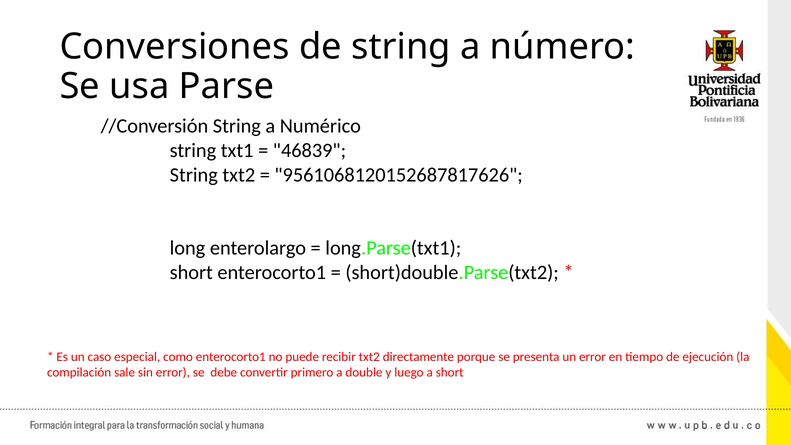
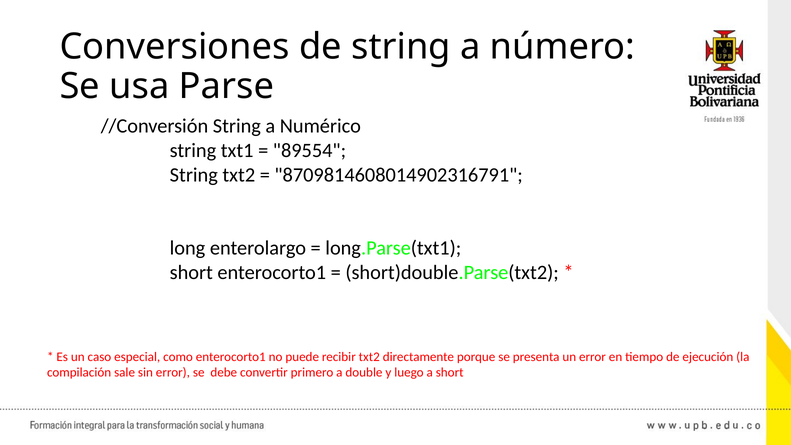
46839: 46839 -> 89554
9561068120152687817626: 9561068120152687817626 -> 8709814608014902316791
